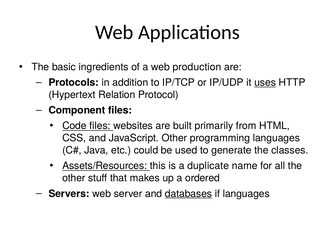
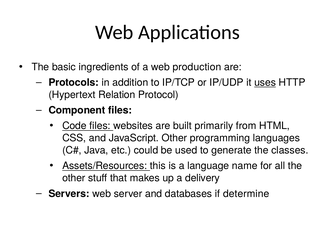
duplicate: duplicate -> language
ordered: ordered -> delivery
databases underline: present -> none
if languages: languages -> determine
